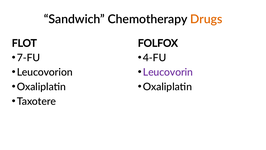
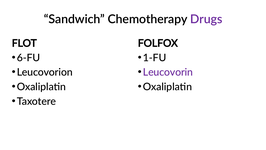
Drugs colour: orange -> purple
7-FU: 7-FU -> 6-FU
4-FU: 4-FU -> 1-FU
